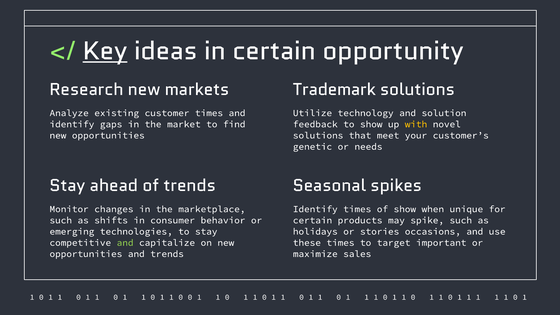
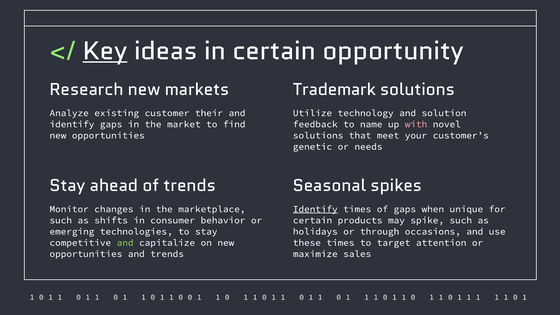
customer times: times -> their
to show: show -> name
with colour: yellow -> pink
Identify at (315, 209) underline: none -> present
of show: show -> gaps
stories: stories -> through
important: important -> attention
